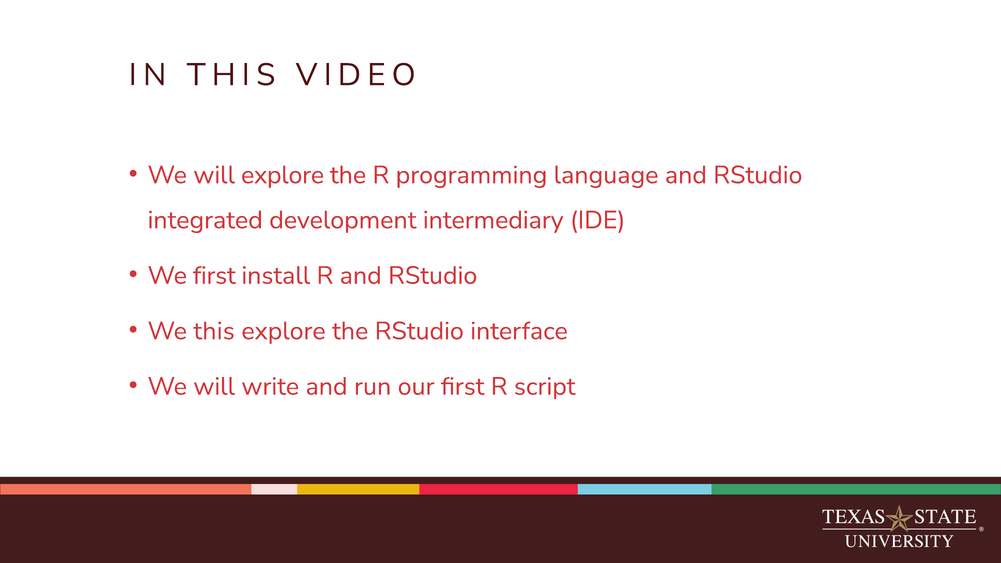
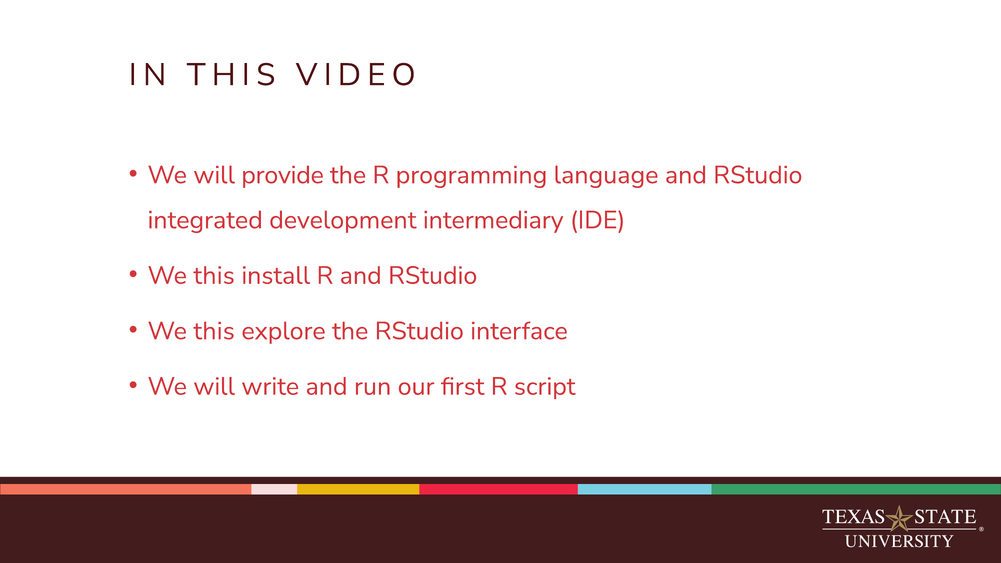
will explore: explore -> provide
first at (214, 276): first -> this
